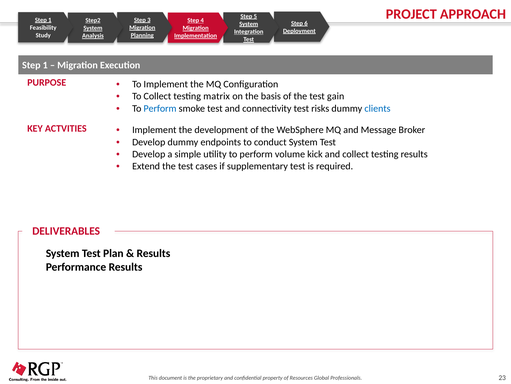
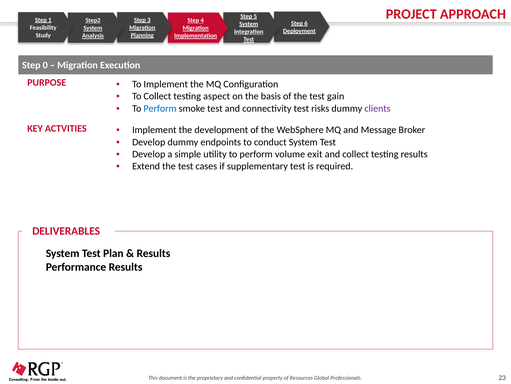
1 at (45, 65): 1 -> 0
matrix: matrix -> aspect
clients colour: blue -> purple
kick: kick -> exit
